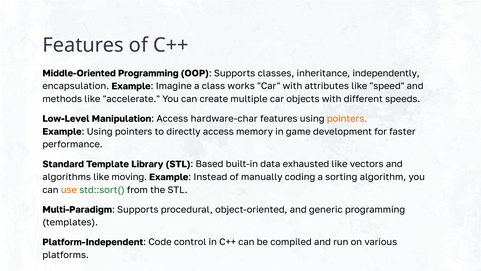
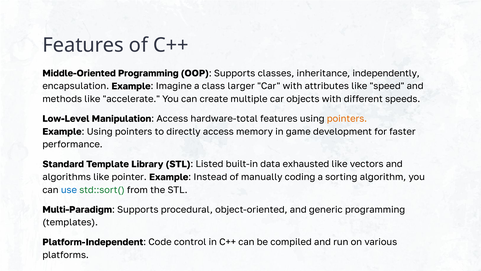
works: works -> larger
hardware-char: hardware-char -> hardware-total
Based: Based -> Listed
moving: moving -> pointer
use colour: orange -> blue
